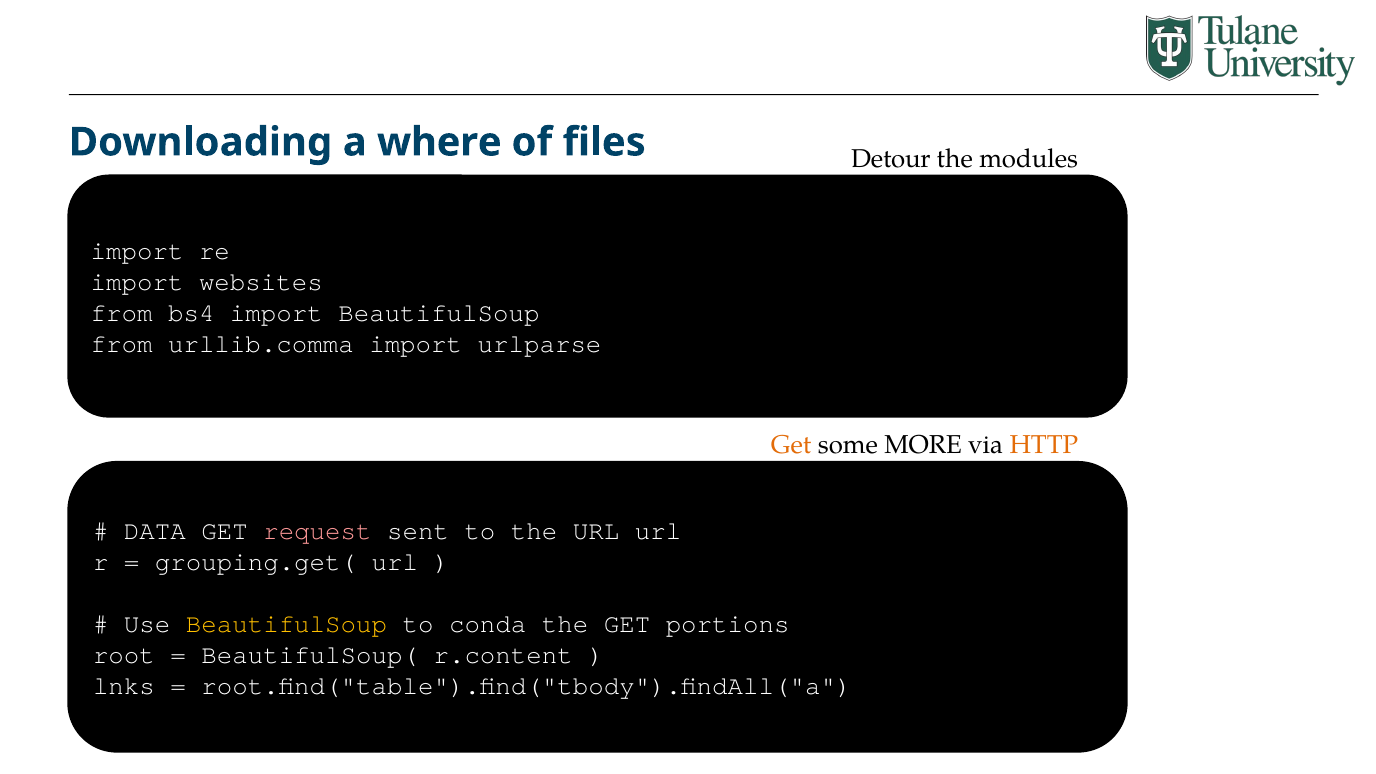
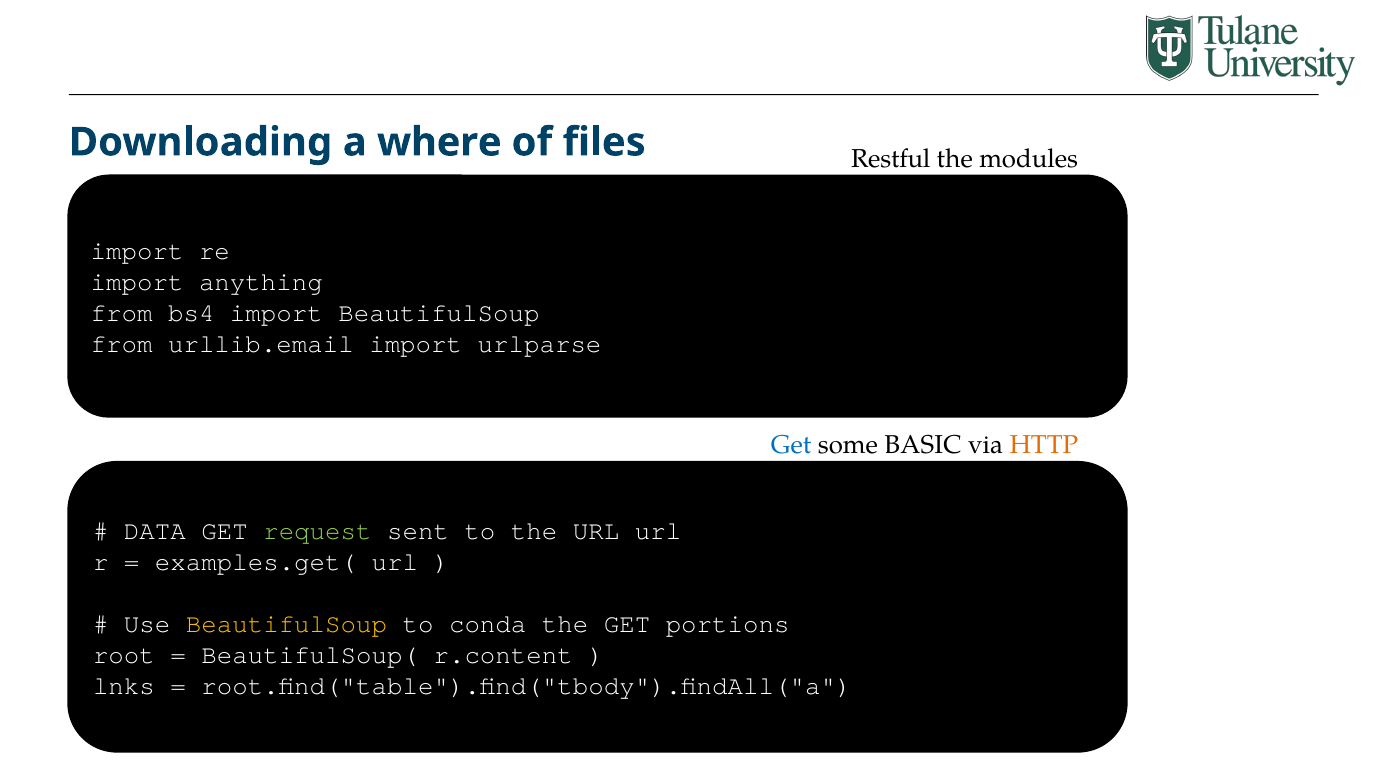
Detour: Detour -> Restful
websites: websites -> anything
urllib.comma: urllib.comma -> urllib.email
Get at (791, 445) colour: orange -> blue
MORE: MORE -> BASIC
request colour: pink -> light green
grouping.get(: grouping.get( -> examples.get(
